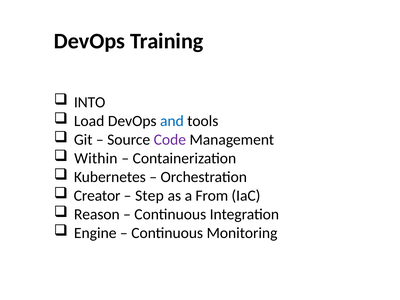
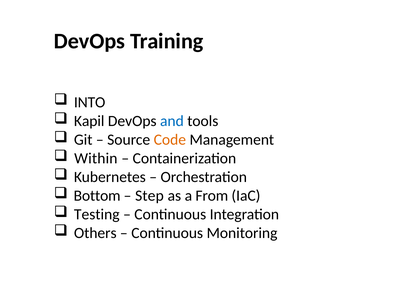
Load: Load -> Kapil
Code colour: purple -> orange
Creator: Creator -> Bottom
Reason: Reason -> Testing
Engine: Engine -> Others
